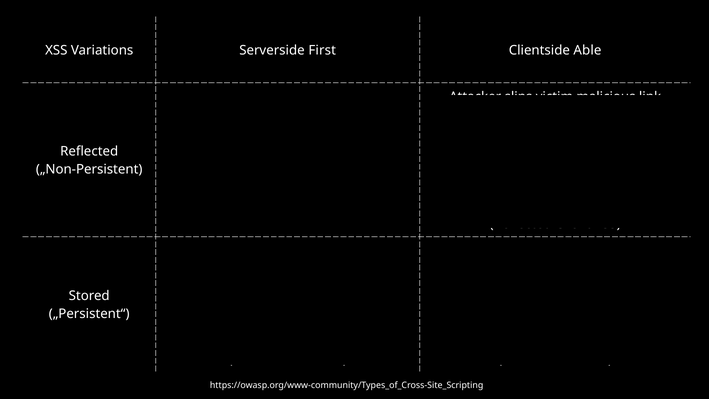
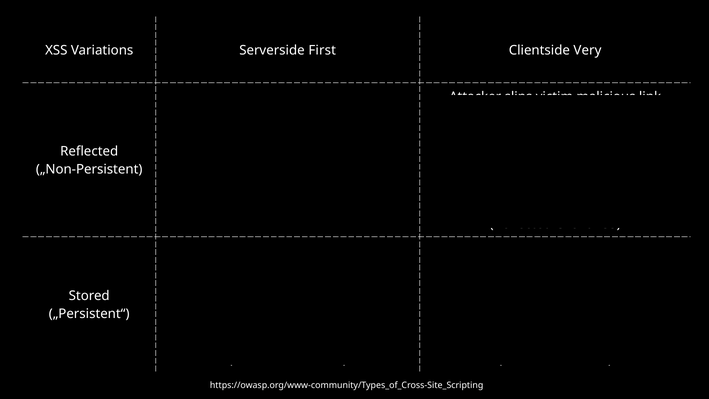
Able: Able -> Very
